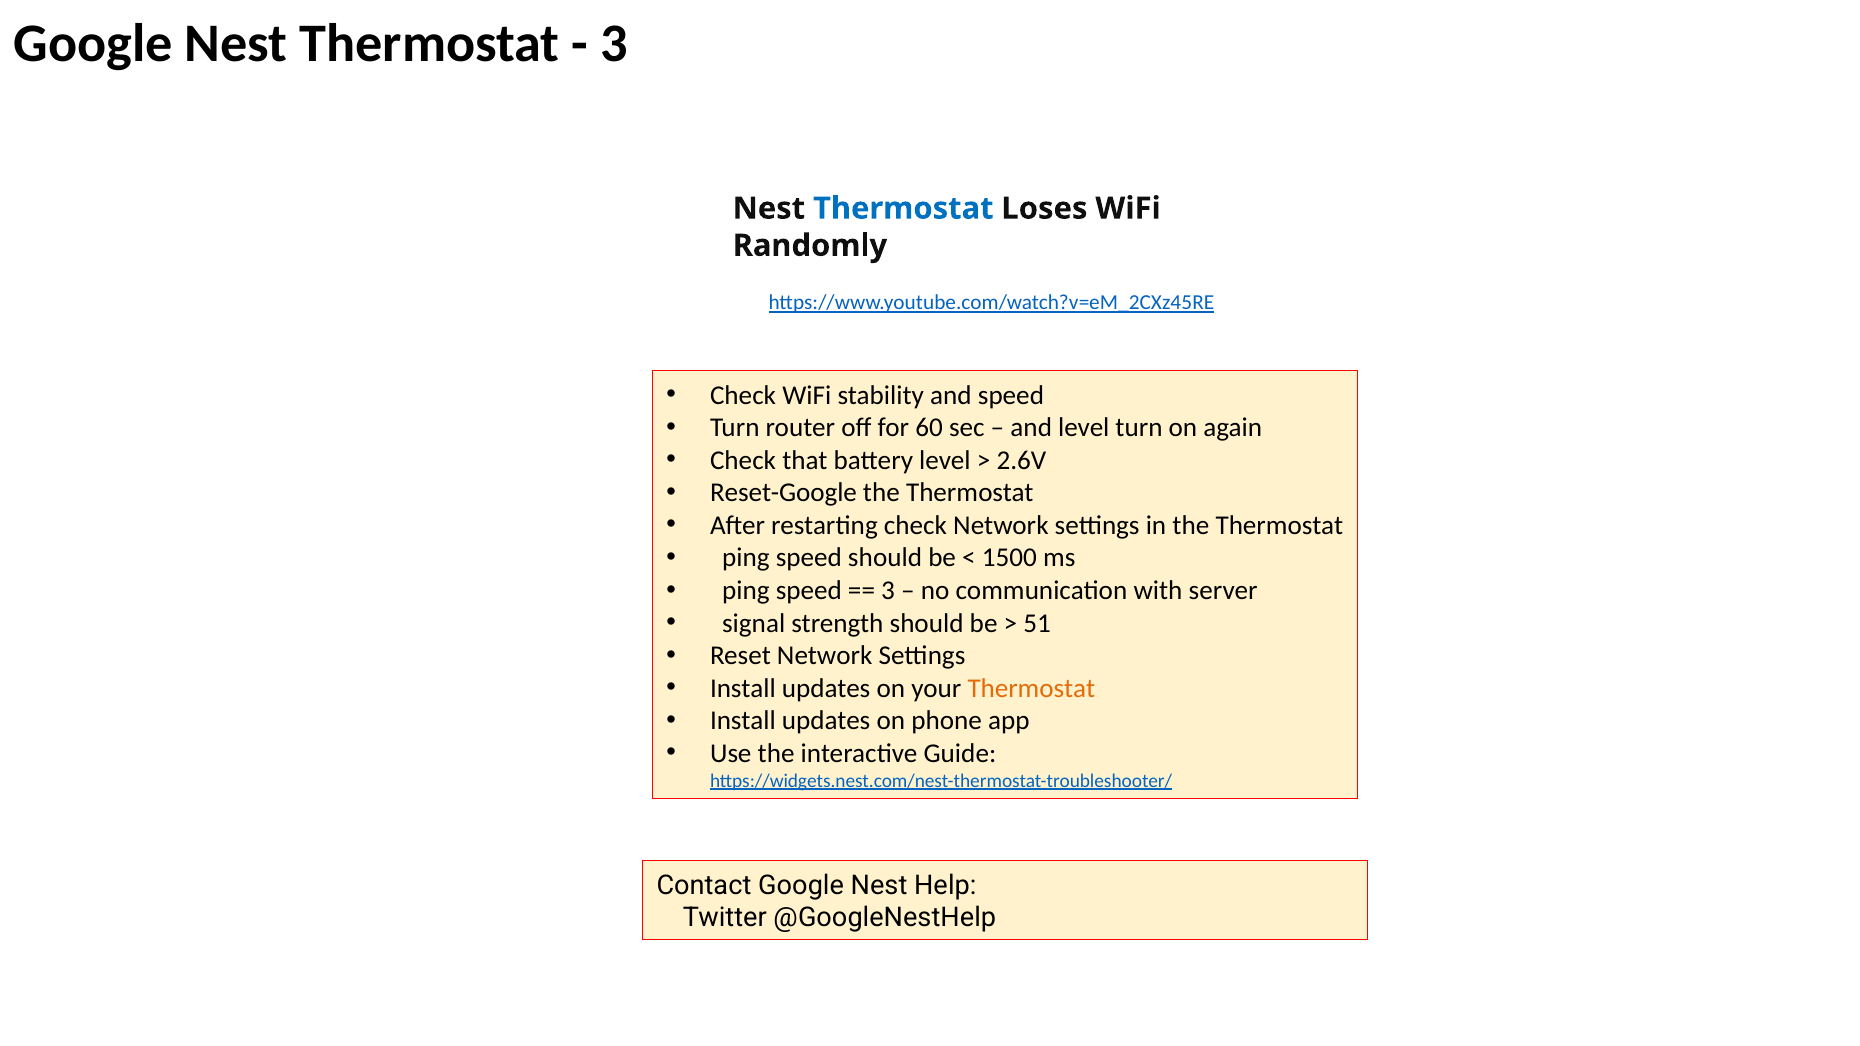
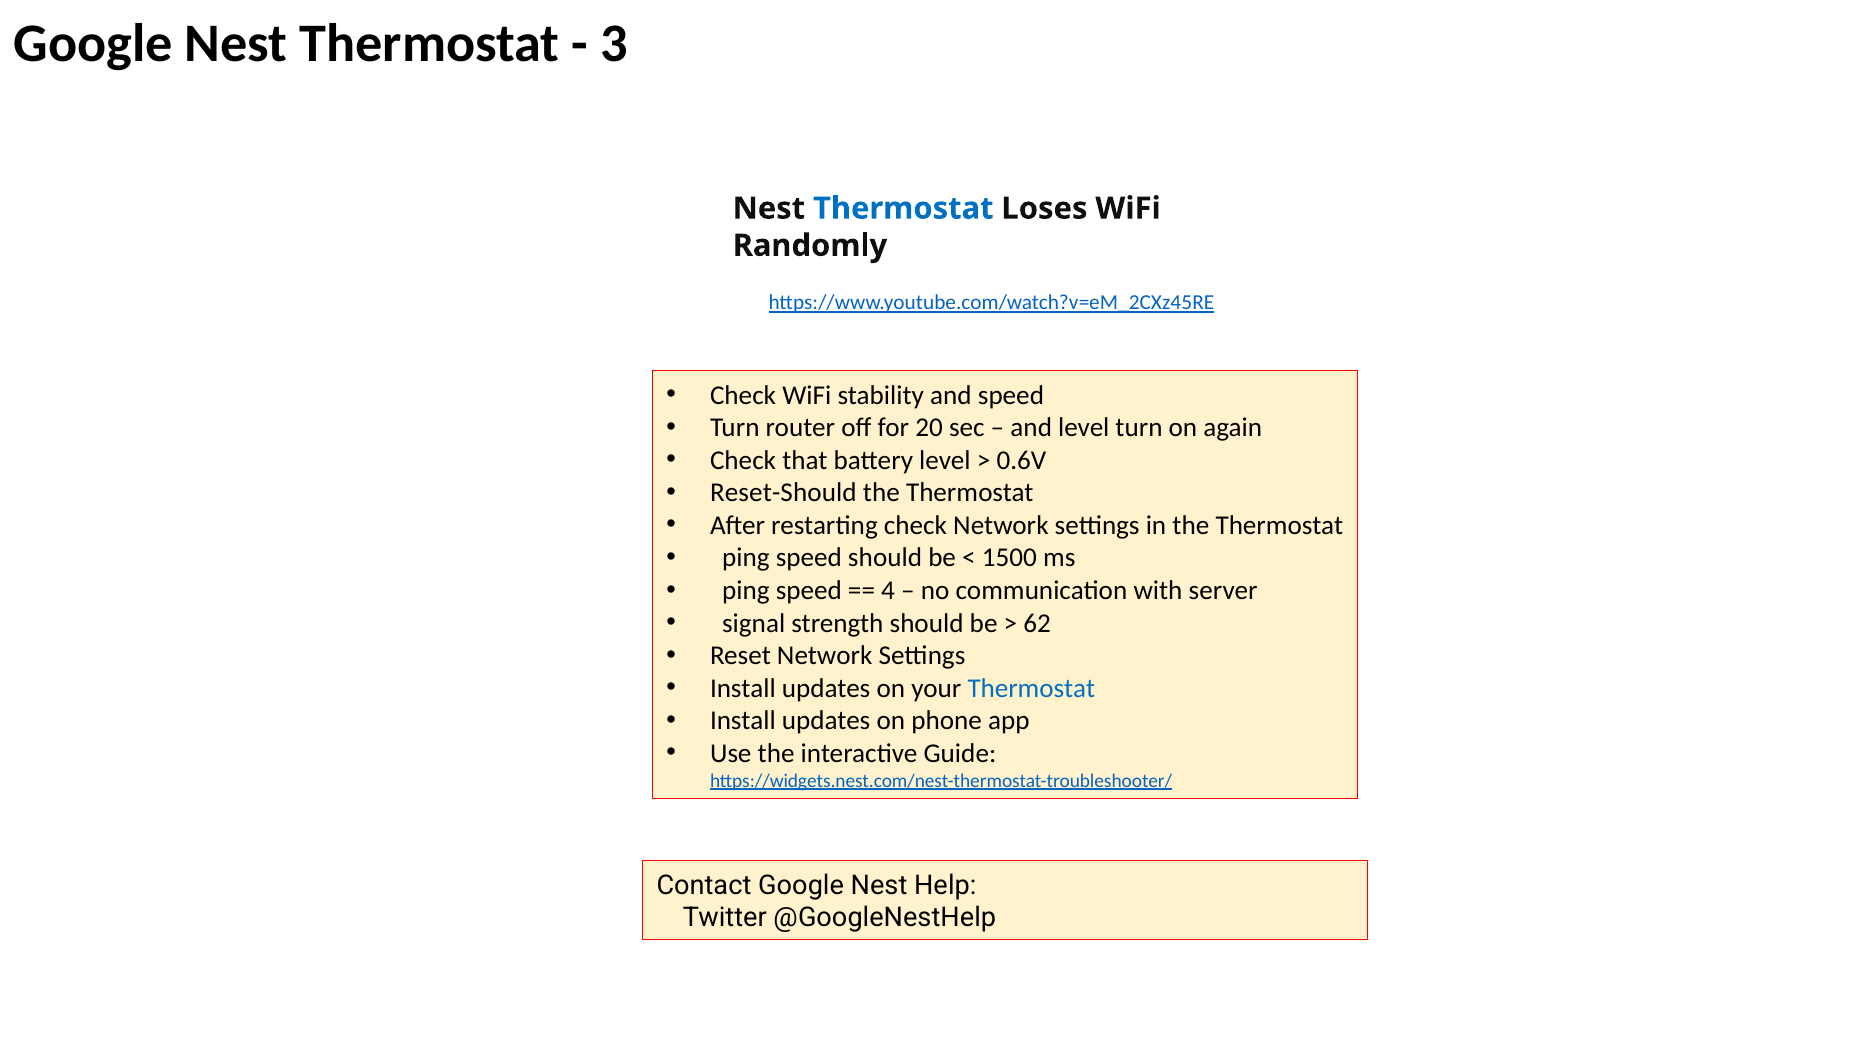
60: 60 -> 20
2.6V: 2.6V -> 0.6V
Reset-Google: Reset-Google -> Reset-Should
3 at (888, 591): 3 -> 4
51: 51 -> 62
Thermostat at (1031, 688) colour: orange -> blue
